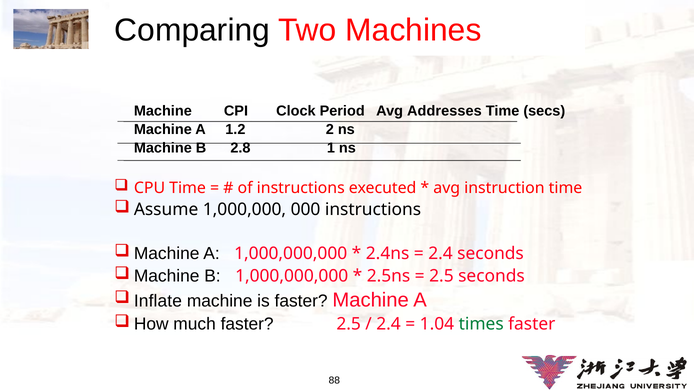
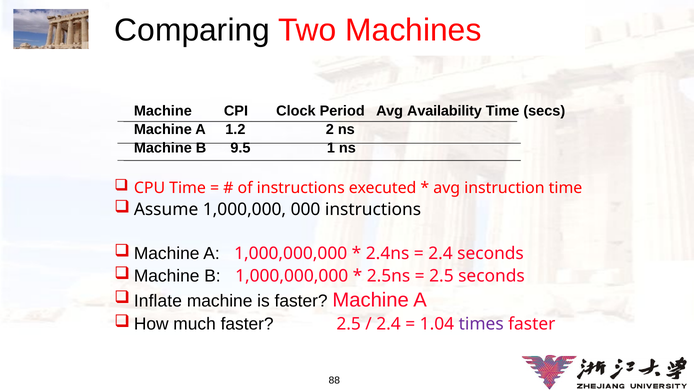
Addresses: Addresses -> Availability
2.8: 2.8 -> 9.5
times colour: green -> purple
